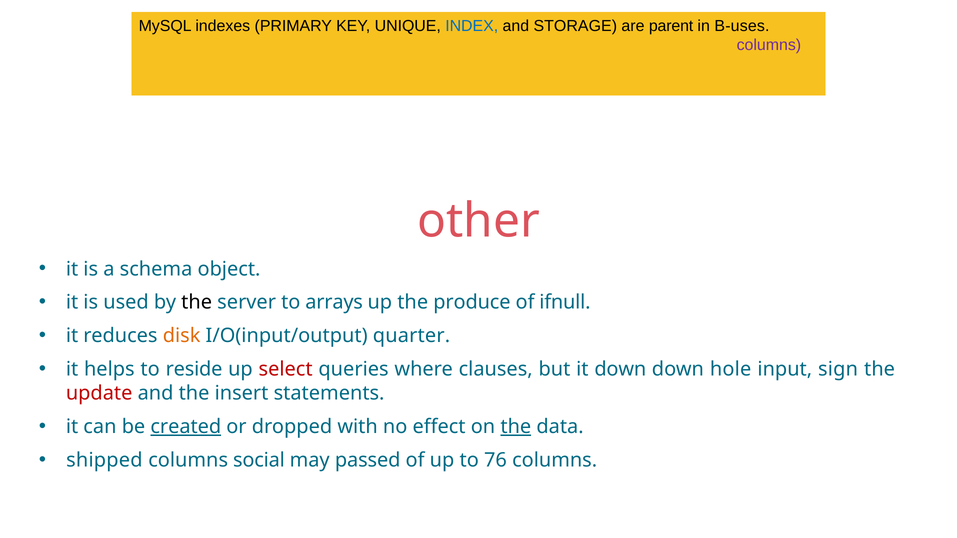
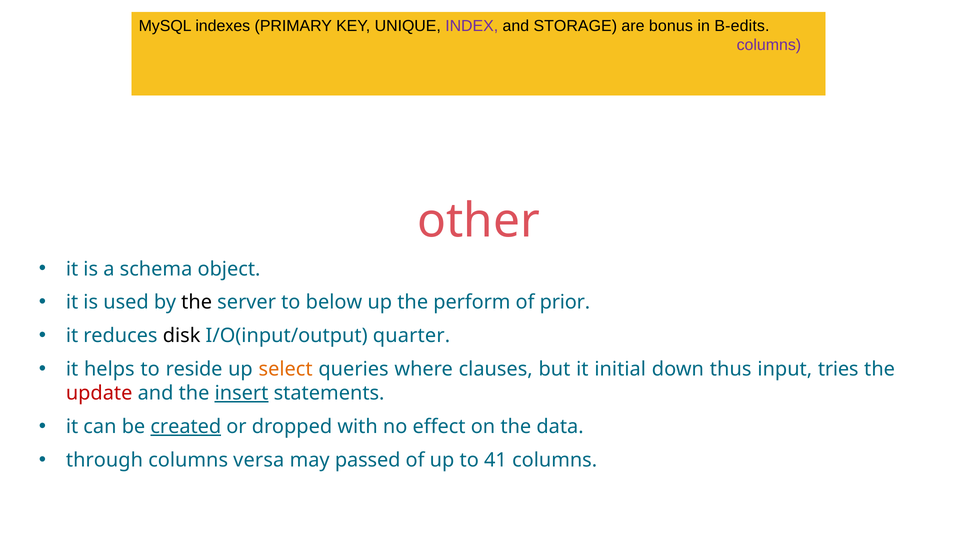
INDEX colour: blue -> purple
parent: parent -> bonus
B-uses: B-uses -> B-edits
arrays: arrays -> below
produce: produce -> perform
ifnull: ifnull -> prior
disk colour: orange -> black
select colour: red -> orange
it down: down -> initial
hole: hole -> thus
sign: sign -> tries
insert underline: none -> present
the at (516, 427) underline: present -> none
shipped: shipped -> through
social: social -> versa
76: 76 -> 41
